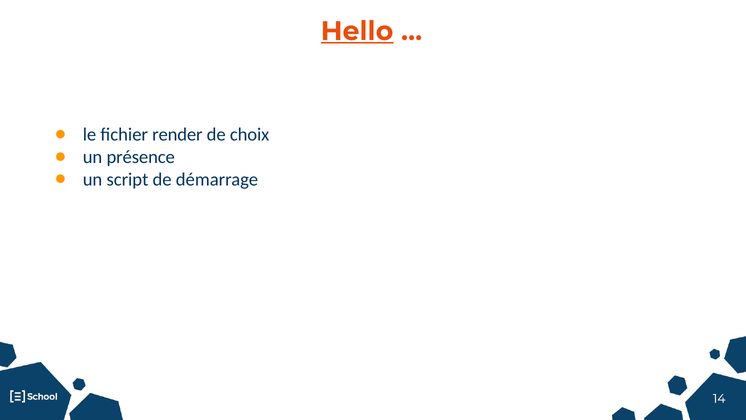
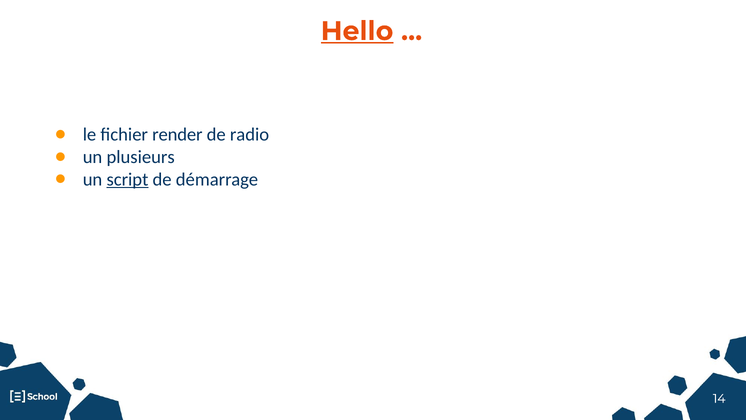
choix: choix -> radio
présence: présence -> plusieurs
script underline: none -> present
